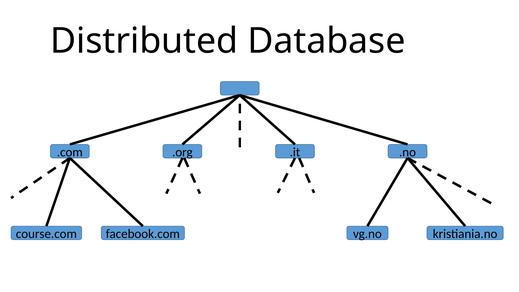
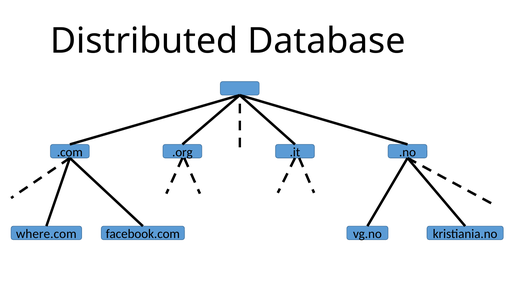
course.com: course.com -> where.com
